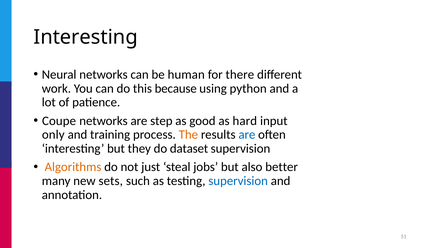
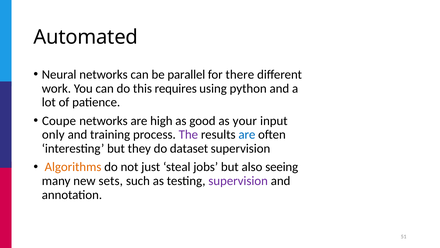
Interesting at (86, 37): Interesting -> Automated
human: human -> parallel
because: because -> requires
step: step -> high
hard: hard -> your
The colour: orange -> purple
better: better -> seeing
supervision at (238, 181) colour: blue -> purple
